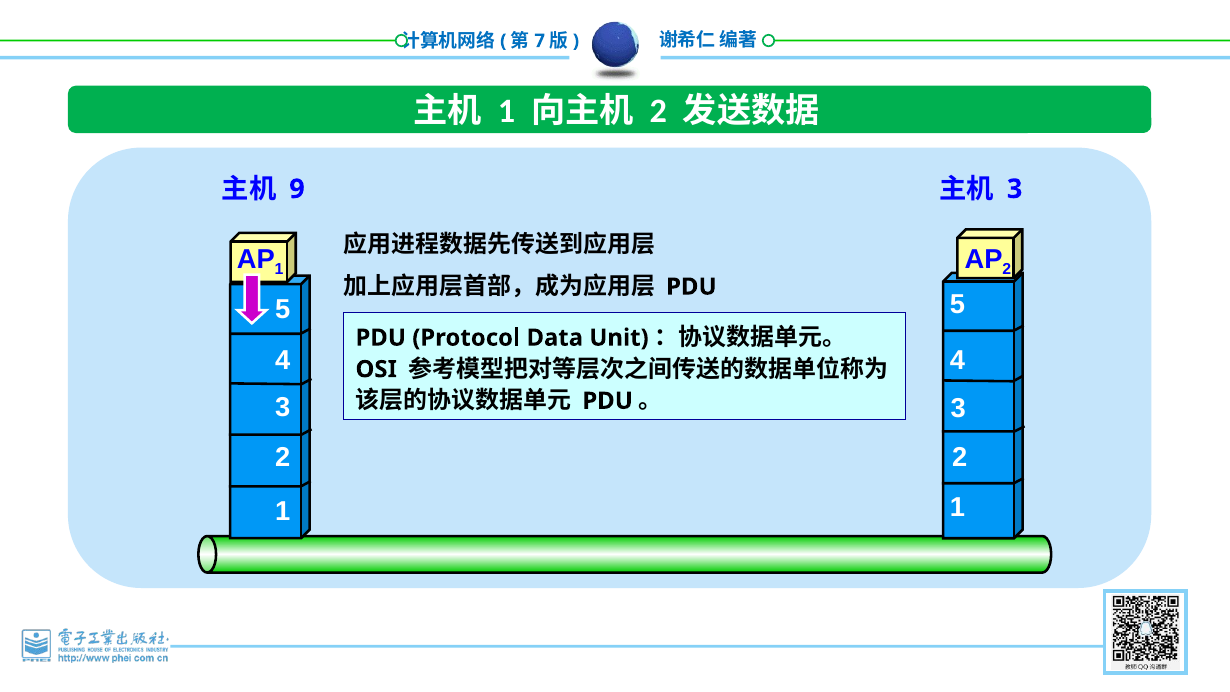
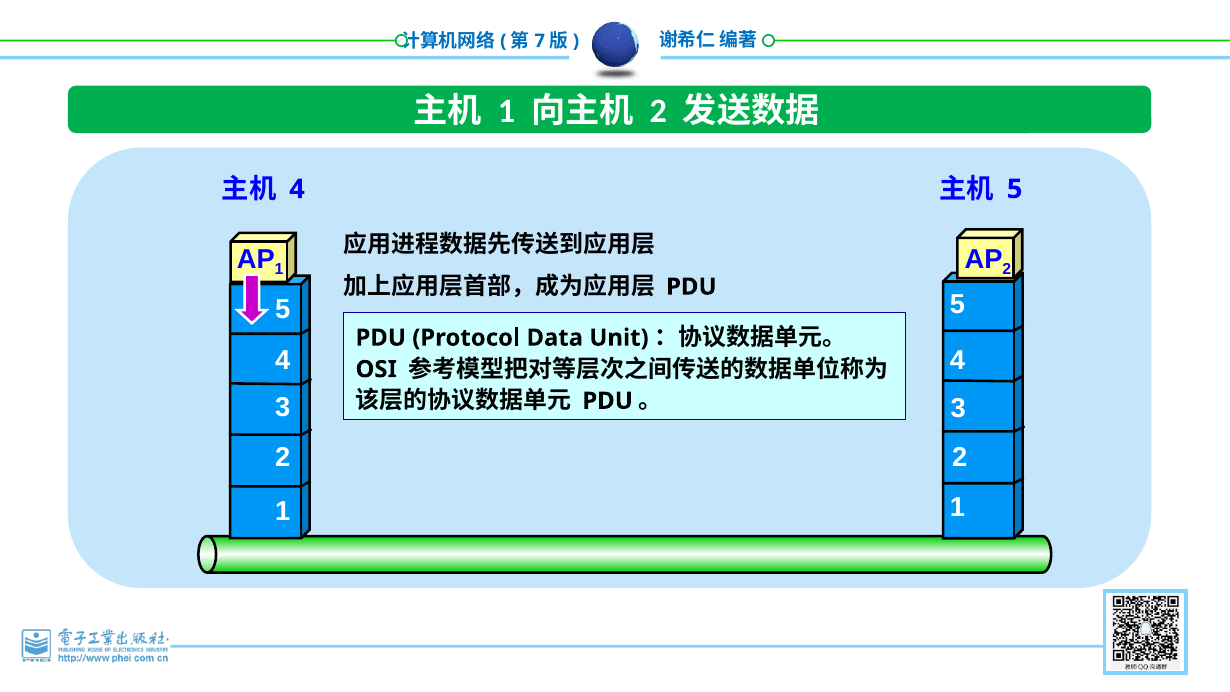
9 at (297, 189): 9 -> 4
3 at (1015, 189): 3 -> 5
